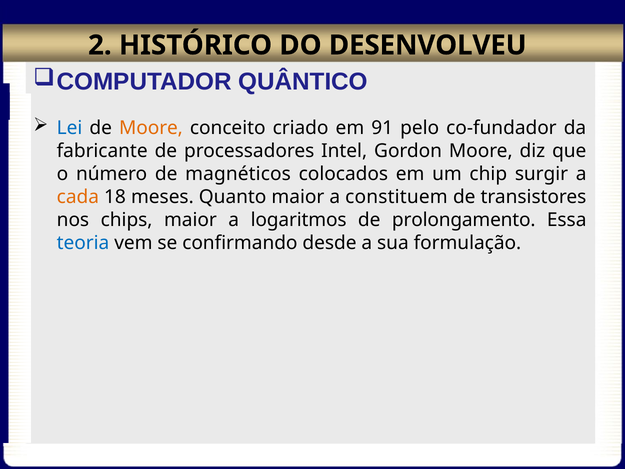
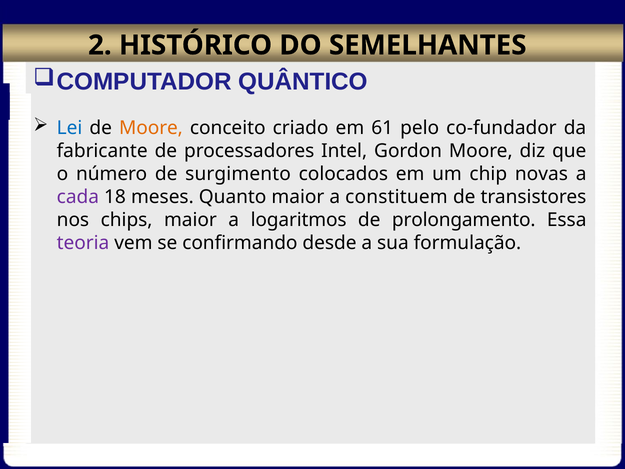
DESENVOLVEU: DESENVOLVEU -> SEMELHANTES
91: 91 -> 61
magnéticos: magnéticos -> surgimento
surgir: surgir -> novas
cada colour: orange -> purple
teoria colour: blue -> purple
